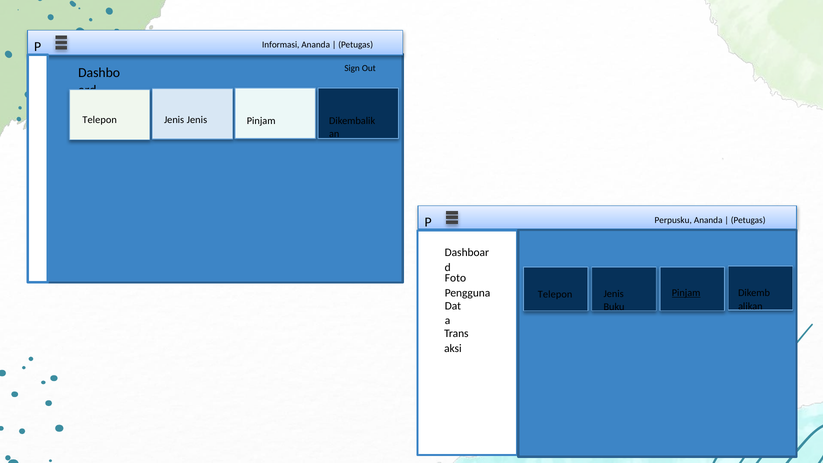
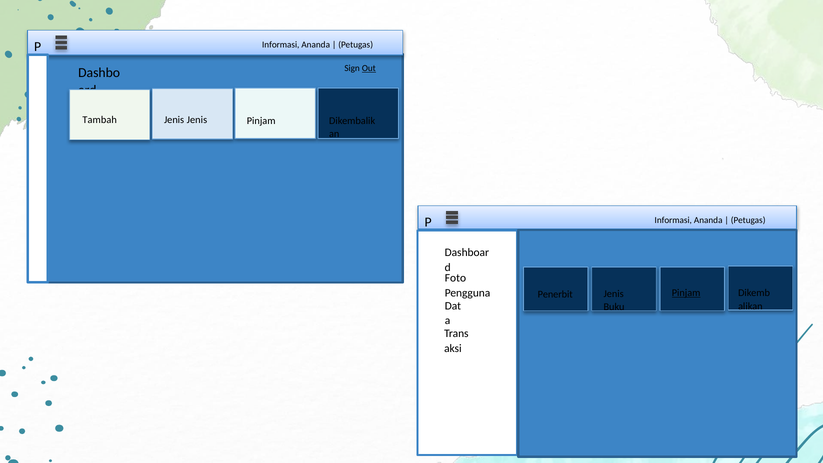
Out at (369, 68) underline: none -> present
Telepon at (100, 120): Telepon -> Tambah
Perpusku at (673, 220): Perpusku -> Informasi
Telepon at (555, 294): Telepon -> Penerbit
